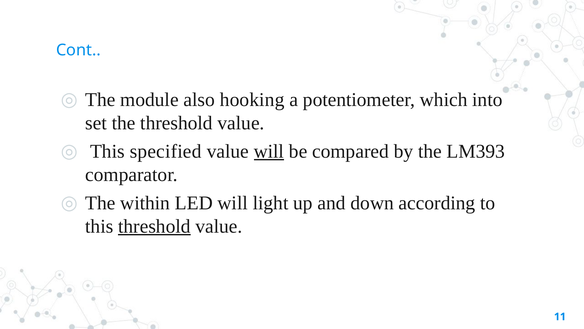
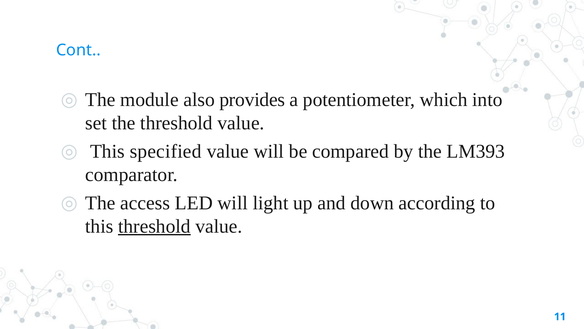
hooking: hooking -> provides
will at (269, 151) underline: present -> none
within: within -> access
